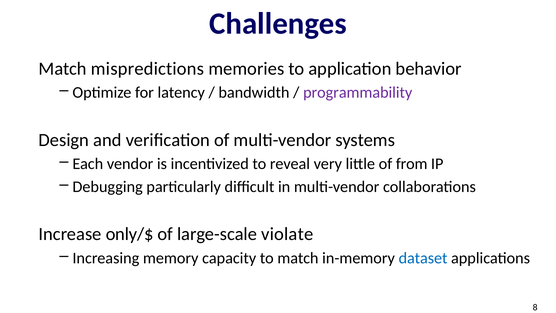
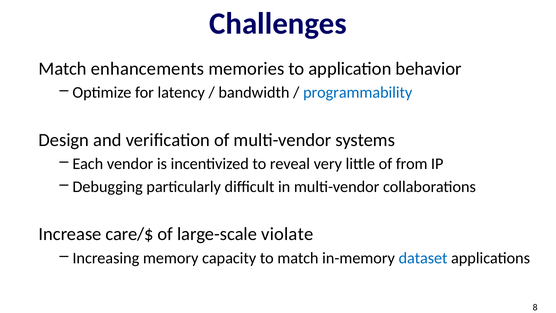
mispredictions: mispredictions -> enhancements
programmability colour: purple -> blue
only/$: only/$ -> care/$
